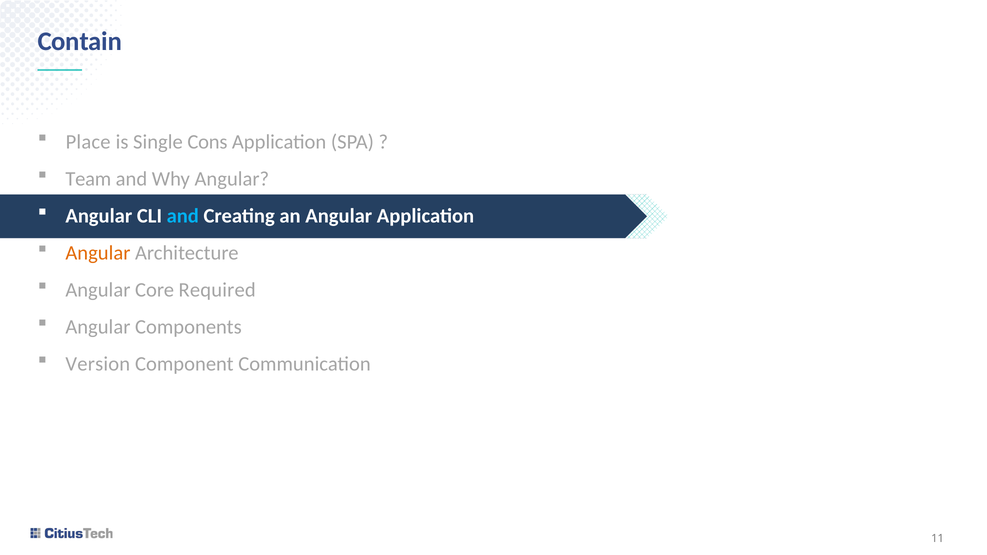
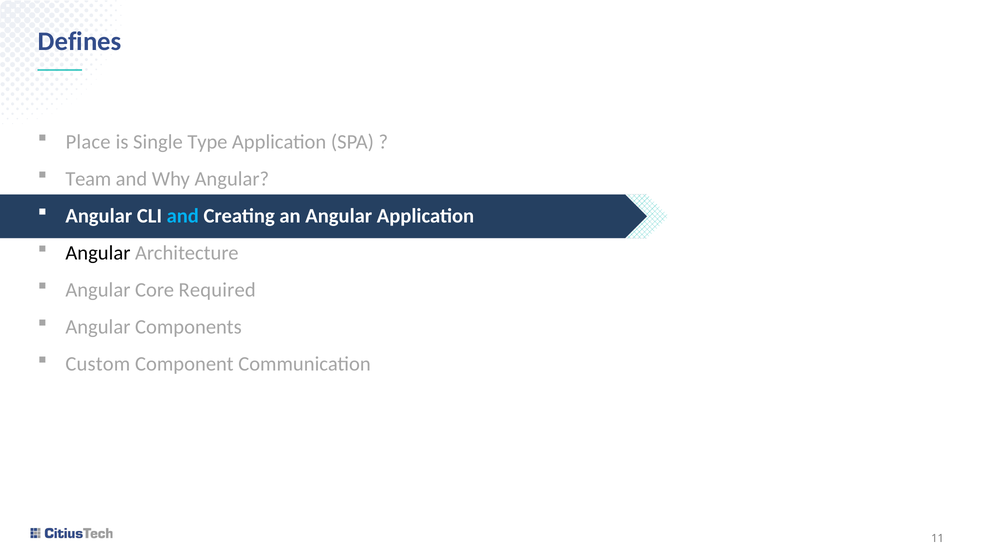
Contain: Contain -> Defines
Cons: Cons -> Type
Angular at (98, 253) colour: orange -> black
Version: Version -> Custom
